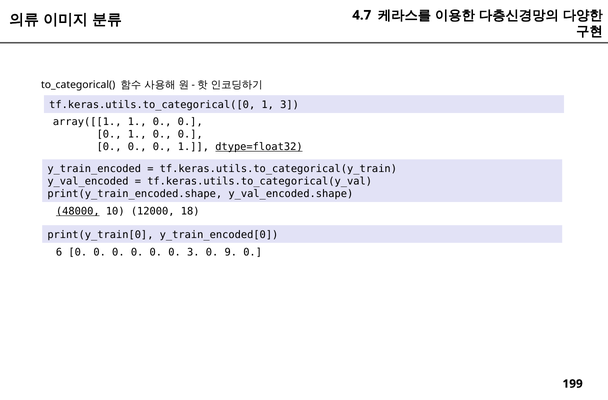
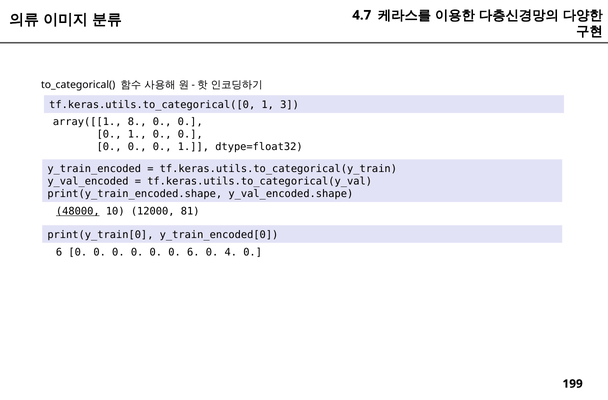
array([[1 1: 1 -> 8
dtype=float32 underline: present -> none
18: 18 -> 81
0 3: 3 -> 6
9: 9 -> 4
